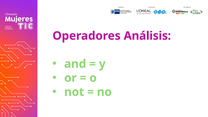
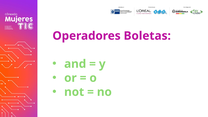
Análisis: Análisis -> Boletas
